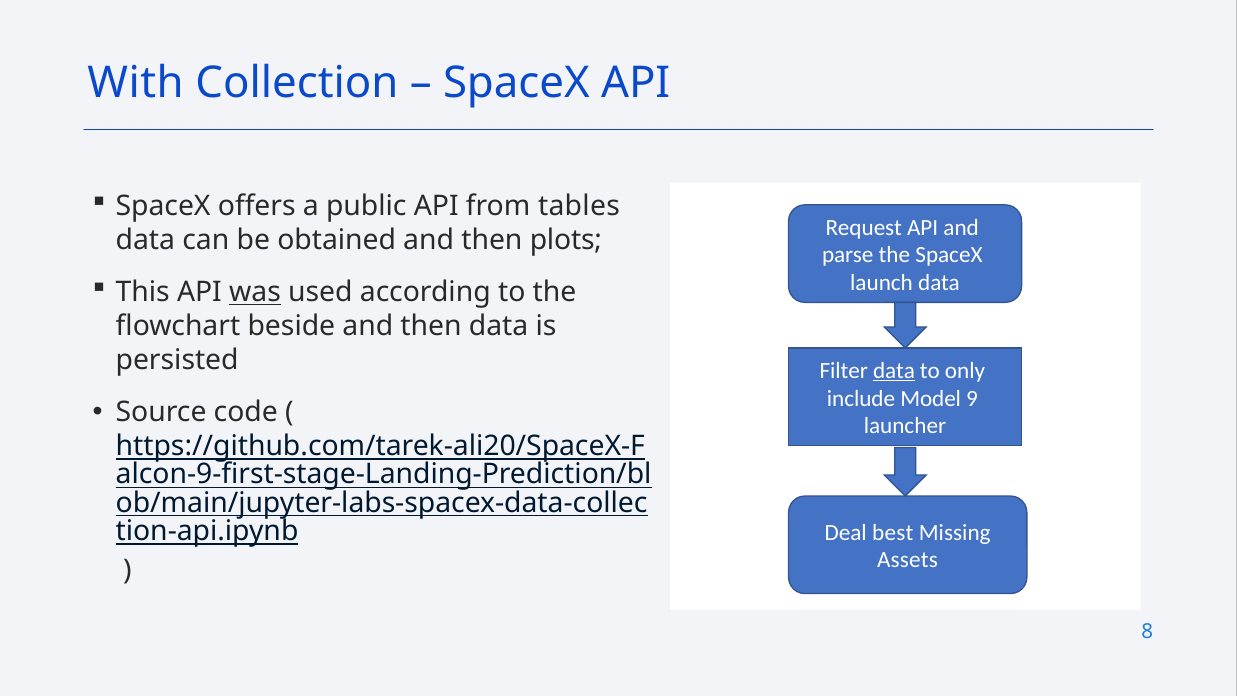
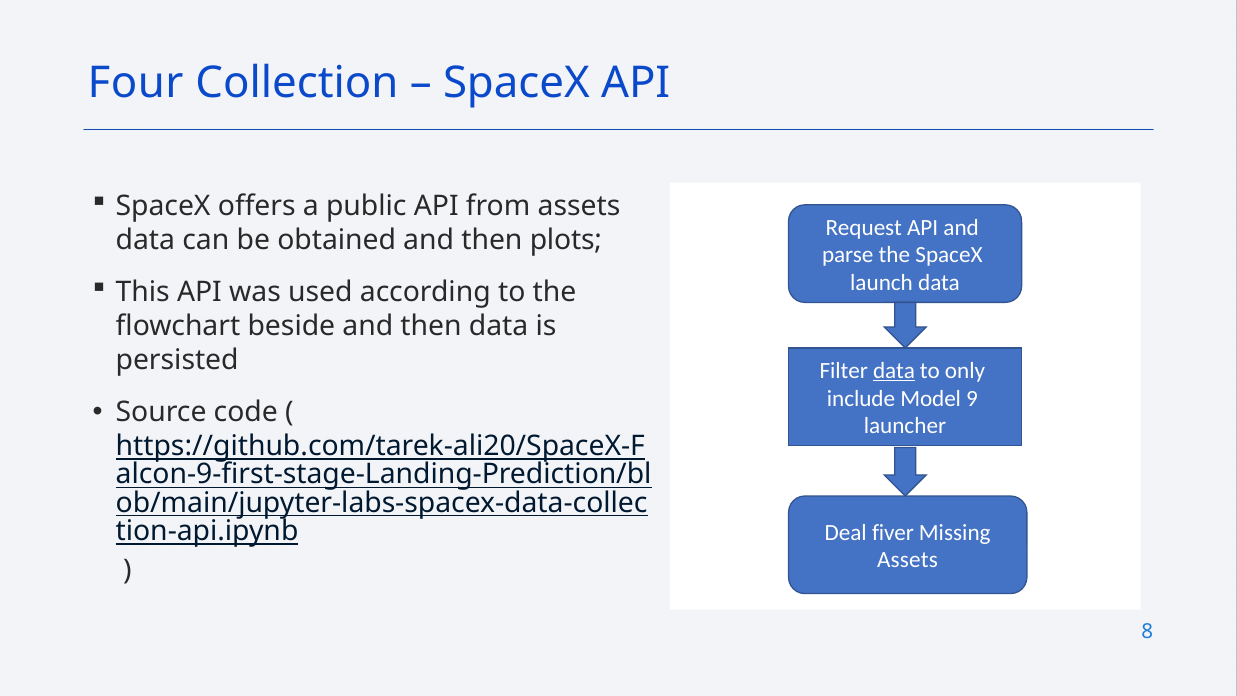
With: With -> Four
from tables: tables -> assets
was underline: present -> none
best: best -> fiver
